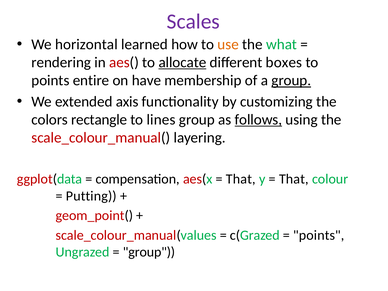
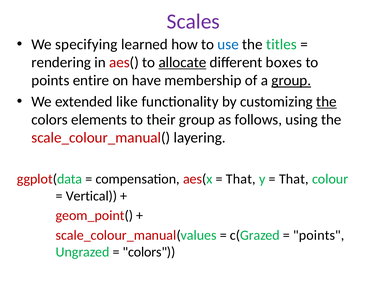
horizontal: horizontal -> specifying
use colour: orange -> blue
what: what -> titles
axis: axis -> like
the at (326, 102) underline: none -> present
rectangle: rectangle -> elements
lines: lines -> their
follows underline: present -> none
Putting: Putting -> Vertical
group at (149, 252): group -> colors
